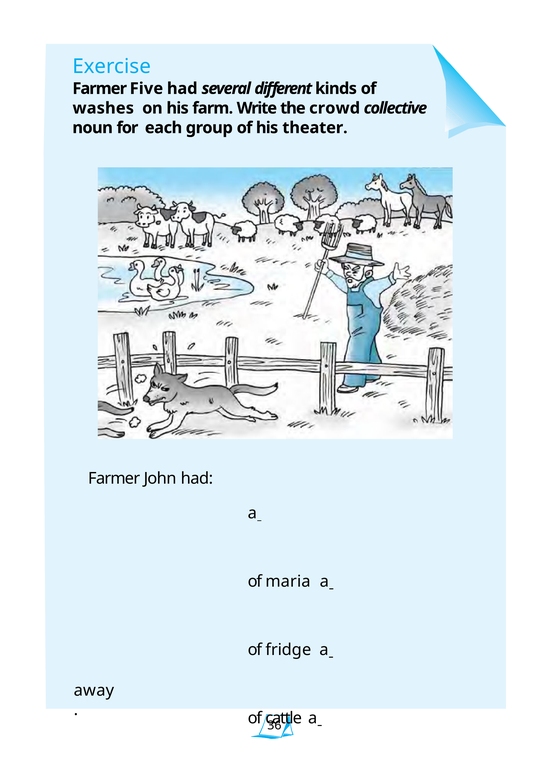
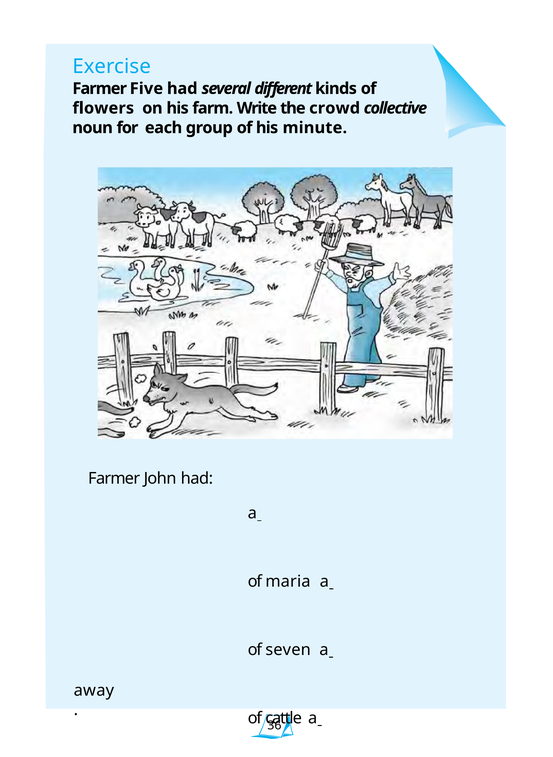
washes: washes -> flowers
theater: theater -> minute
fridge: fridge -> seven
